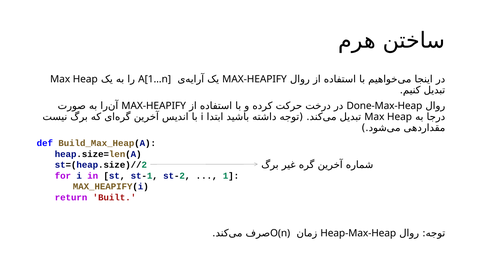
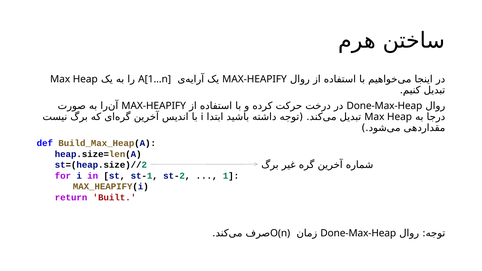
Heap-Max-Heap at (358, 233): Heap-Max-Heap -> Done-Max-Heap
